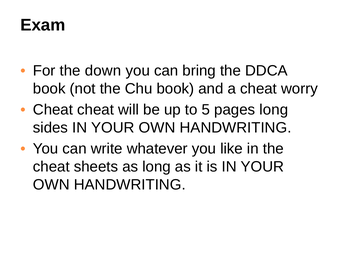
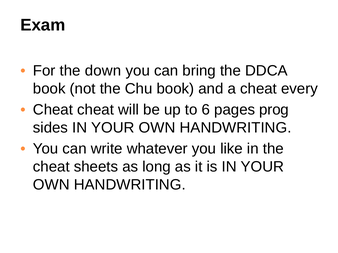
worry: worry -> every
5: 5 -> 6
pages long: long -> prog
